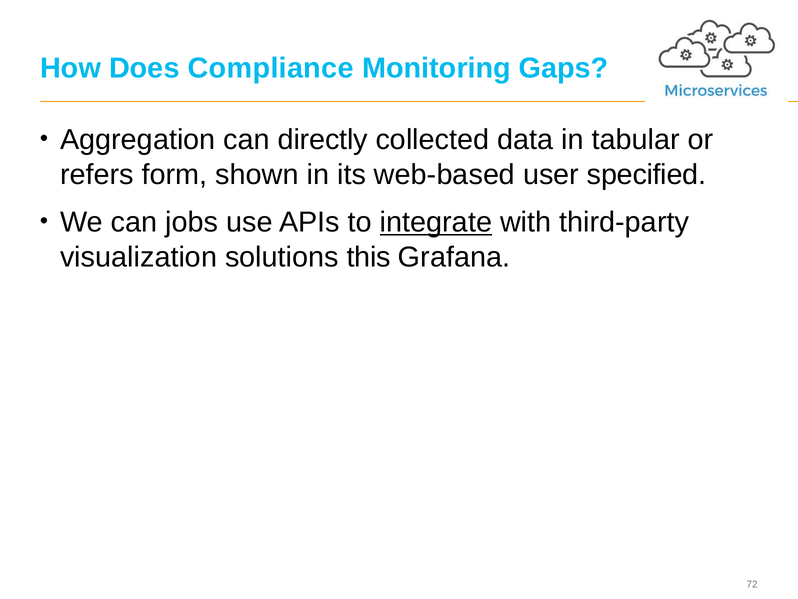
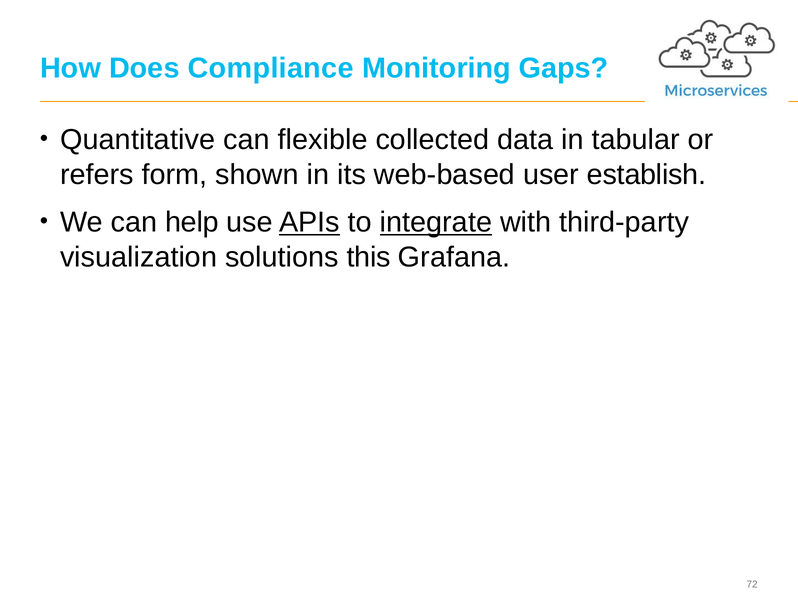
Aggregation: Aggregation -> Quantitative
directly: directly -> flexible
specified: specified -> establish
jobs: jobs -> help
APIs underline: none -> present
